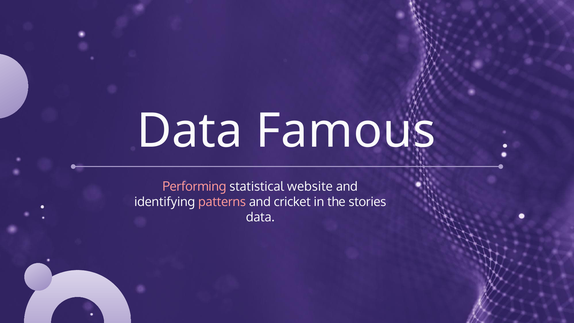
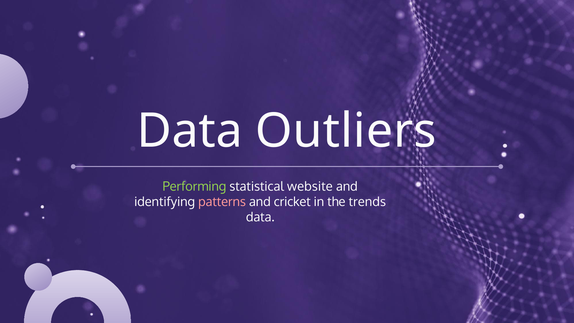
Famous: Famous -> Outliers
Performing colour: pink -> light green
stories: stories -> trends
